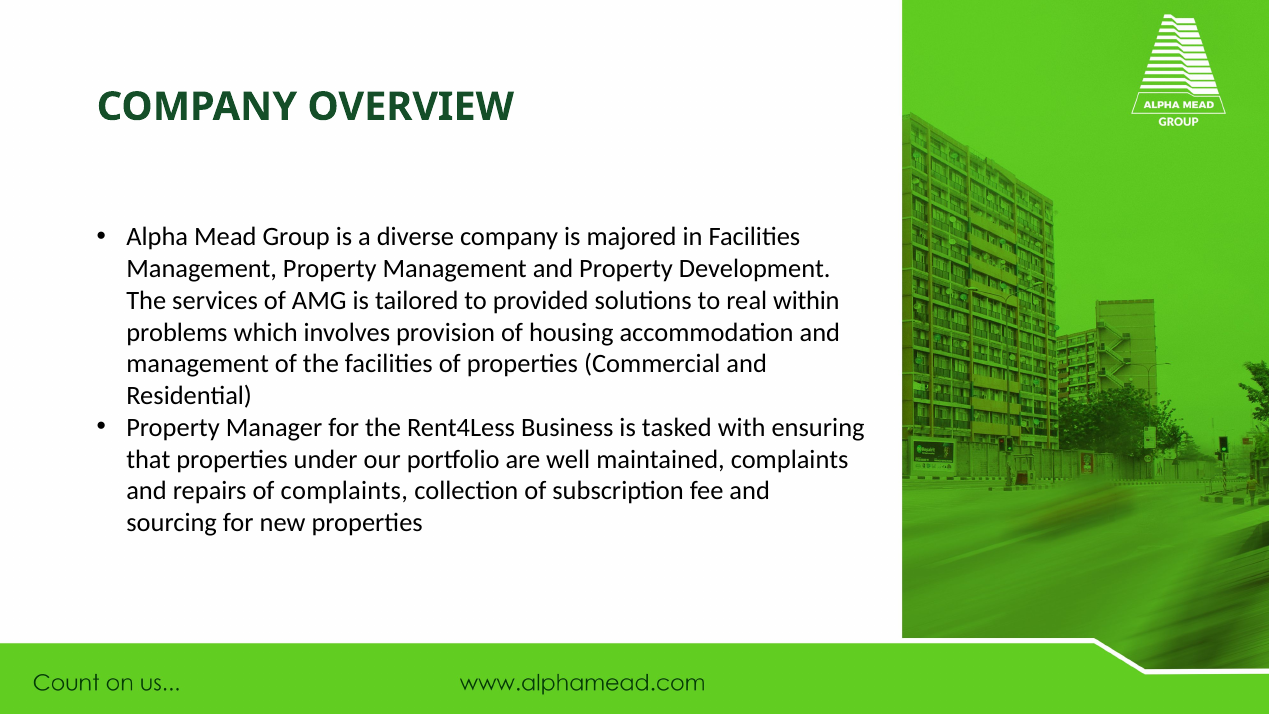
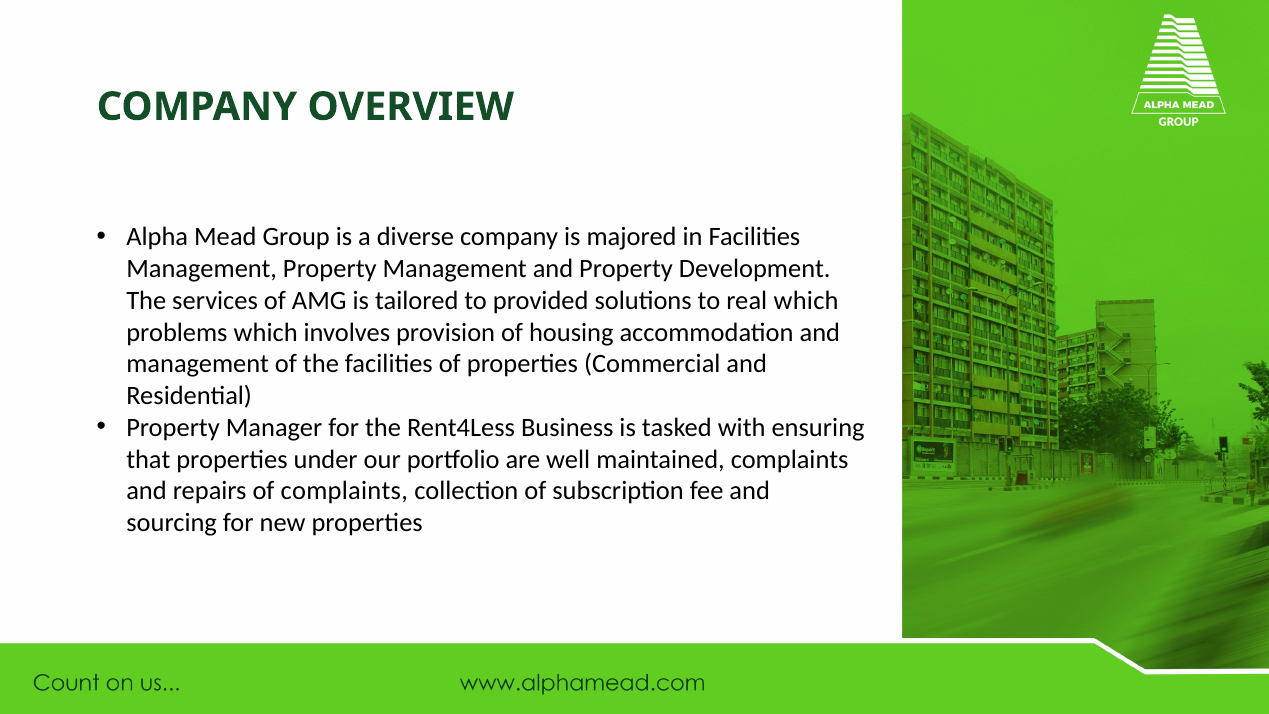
real within: within -> which
